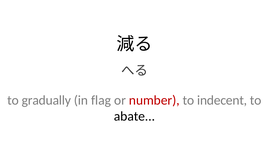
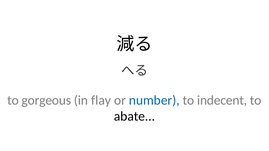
gradually: gradually -> gorgeous
flag: flag -> flay
number colour: red -> blue
